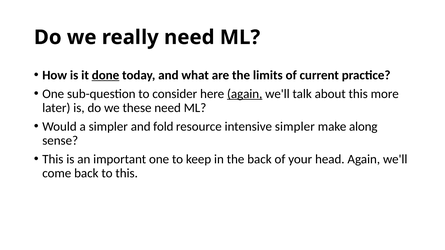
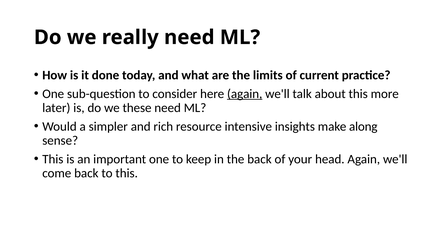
done underline: present -> none
fold: fold -> rich
intensive simpler: simpler -> insights
